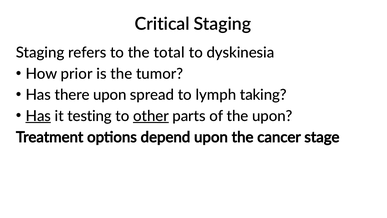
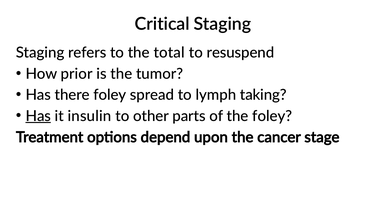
dyskinesia: dyskinesia -> resuspend
there upon: upon -> foley
testing: testing -> insulin
other underline: present -> none
the upon: upon -> foley
